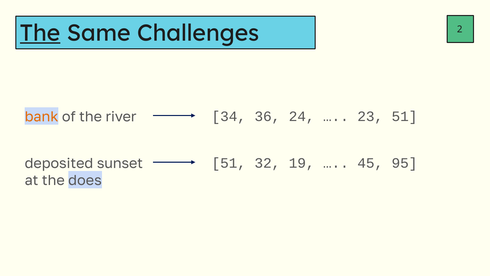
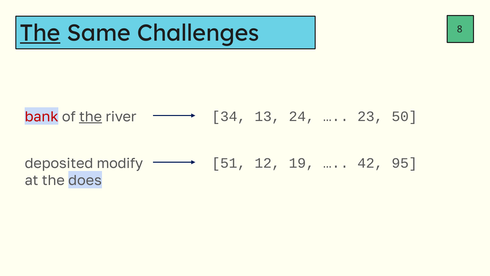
2: 2 -> 8
bank colour: orange -> red
the at (91, 117) underline: none -> present
36: 36 -> 13
23 51: 51 -> 50
sunset: sunset -> modify
32: 32 -> 12
45: 45 -> 42
